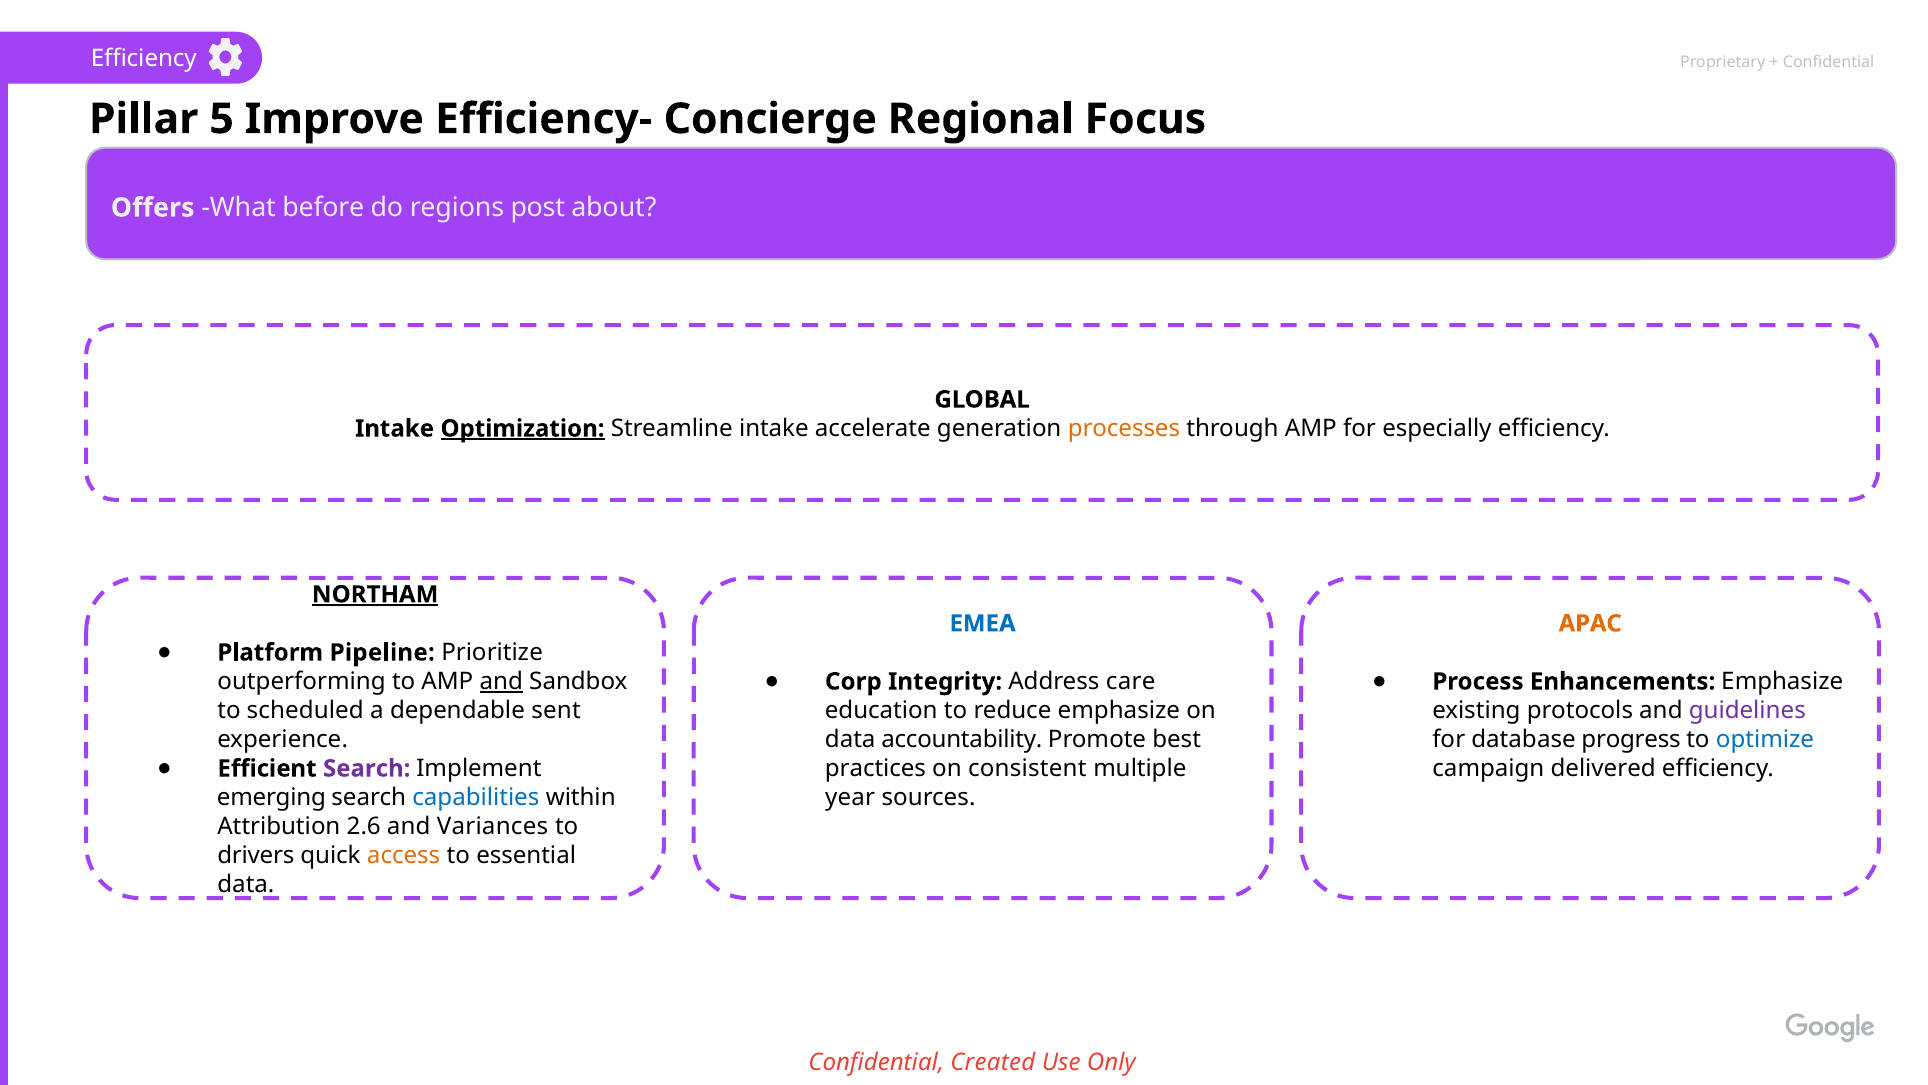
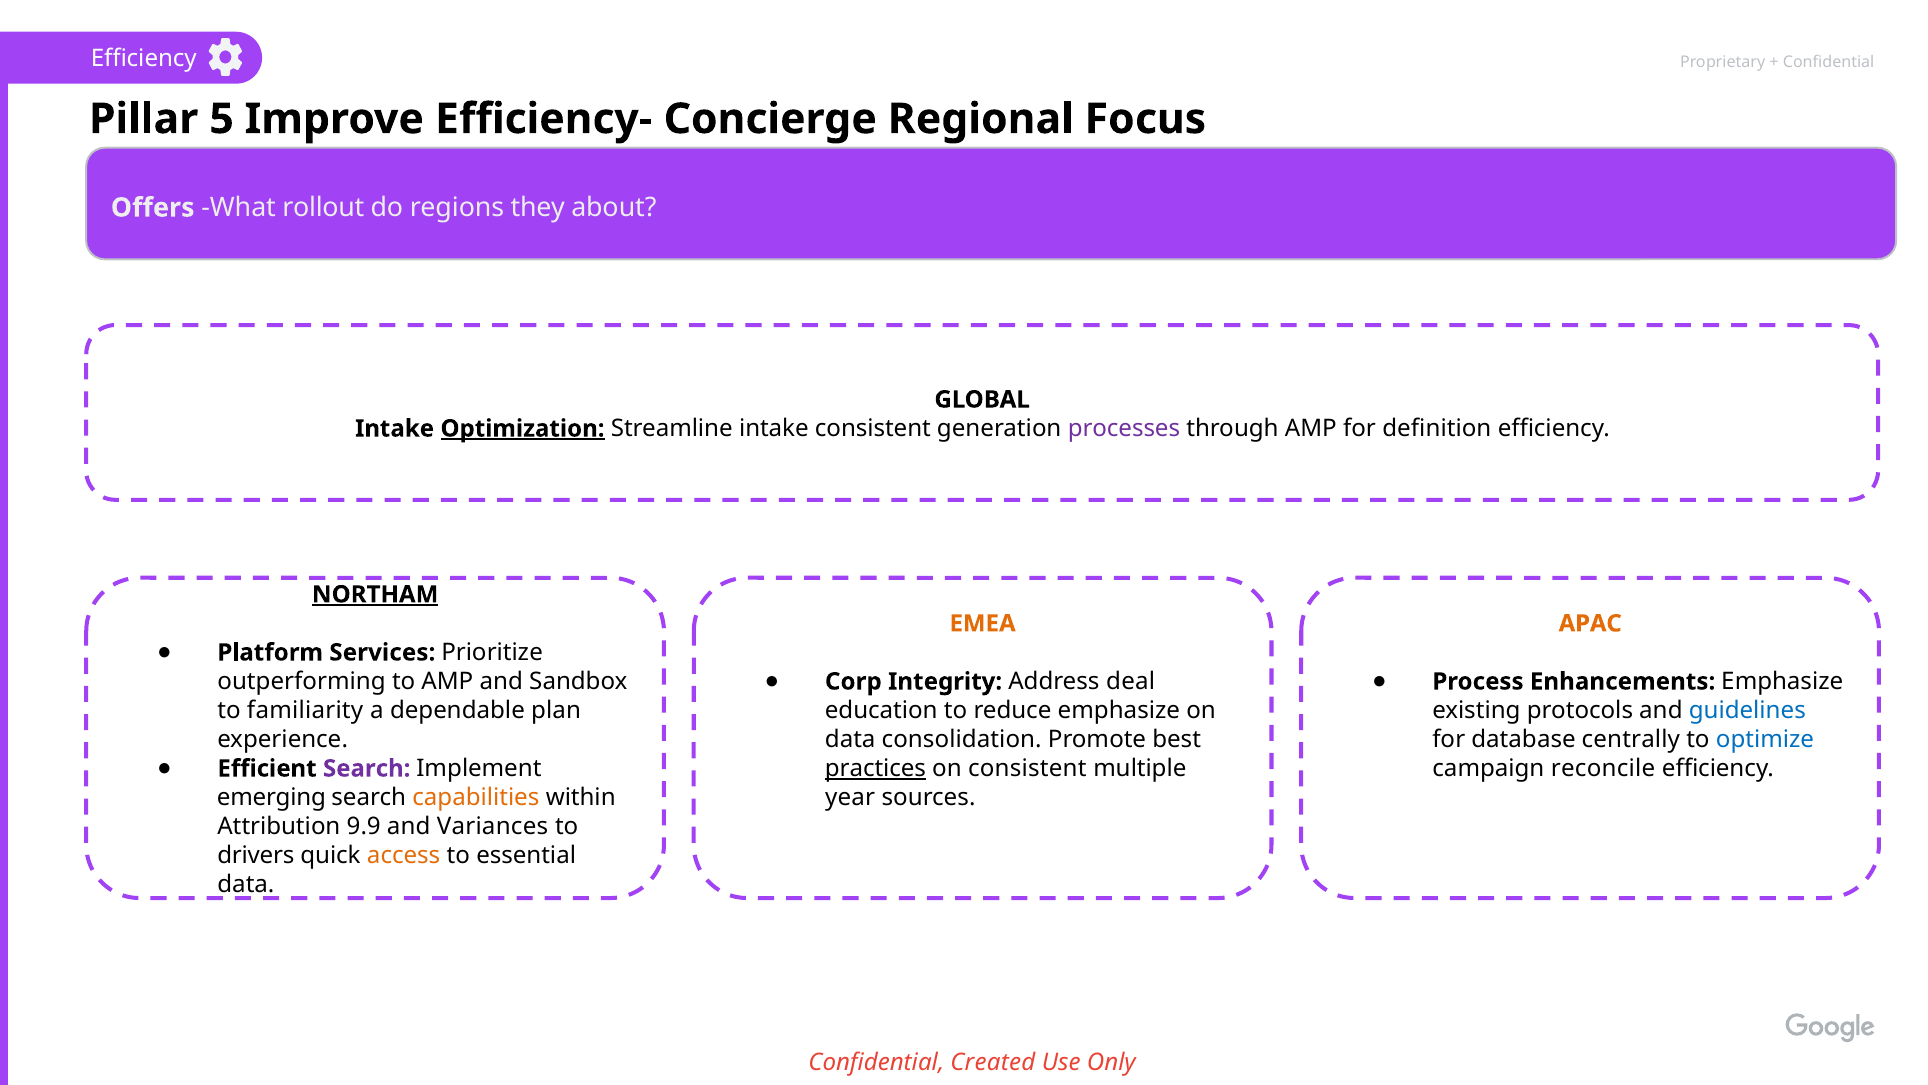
before: before -> rollout
post: post -> they
intake accelerate: accelerate -> consistent
processes colour: orange -> purple
especially: especially -> definition
EMEA colour: blue -> orange
Pipeline: Pipeline -> Services
care: care -> deal
and at (501, 681) underline: present -> none
scheduled: scheduled -> familiarity
sent: sent -> plan
guidelines colour: purple -> blue
accountability: accountability -> consolidation
progress: progress -> centrally
practices underline: none -> present
delivered: delivered -> reconcile
capabilities colour: blue -> orange
2.6: 2.6 -> 9.9
